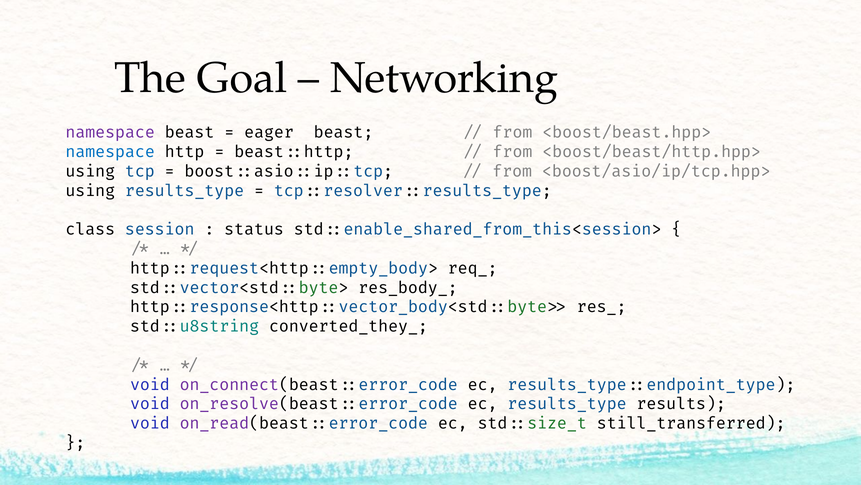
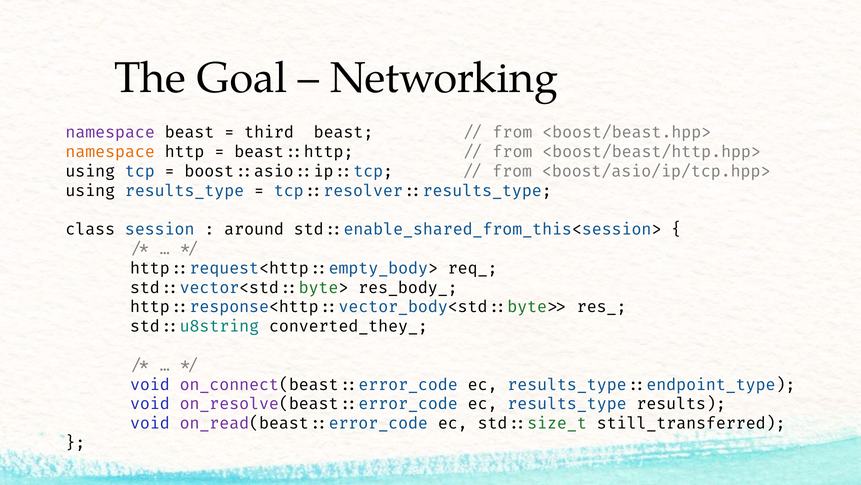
eager::beast: eager::beast -> third::beast
namespace at (110, 152) colour: blue -> orange
status: status -> around
